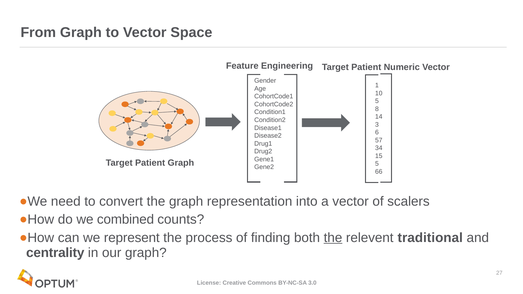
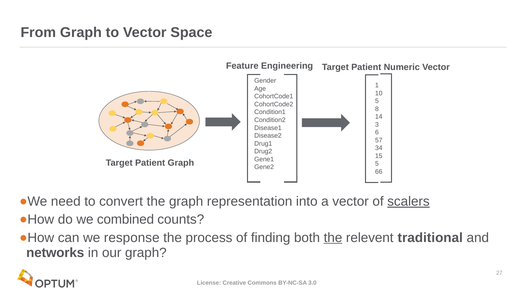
scalers underline: none -> present
represent: represent -> response
centrality: centrality -> networks
